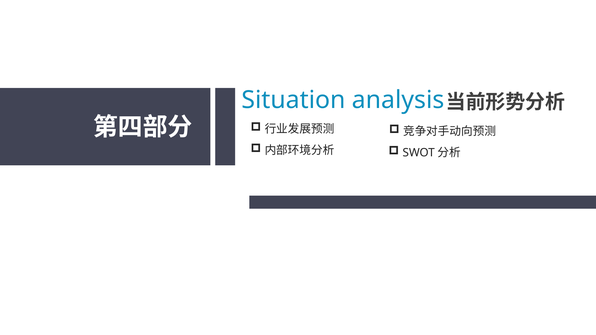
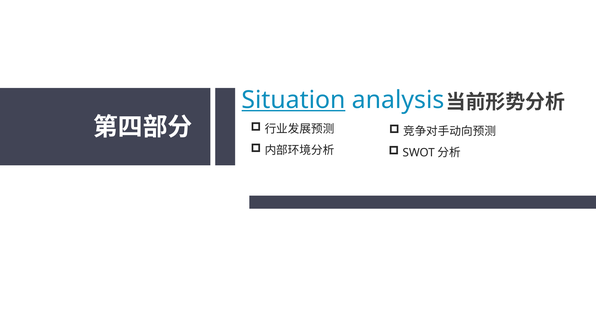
Situation underline: none -> present
